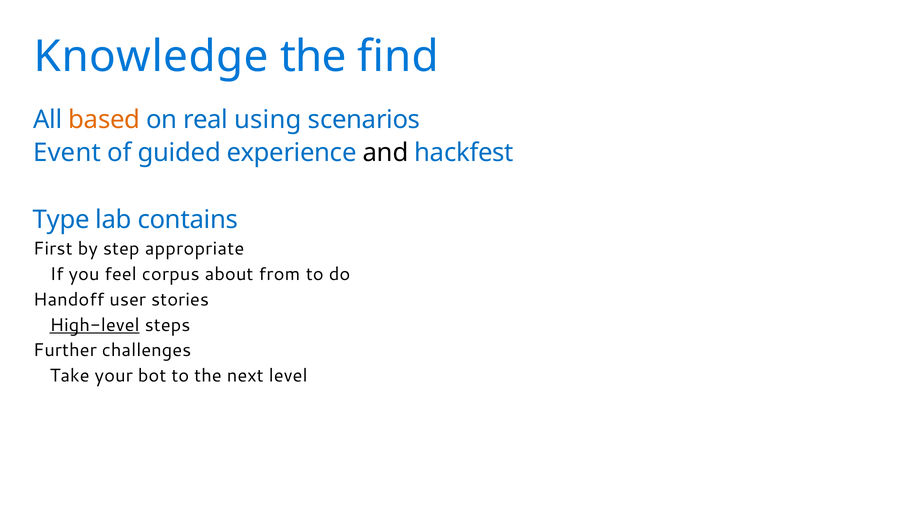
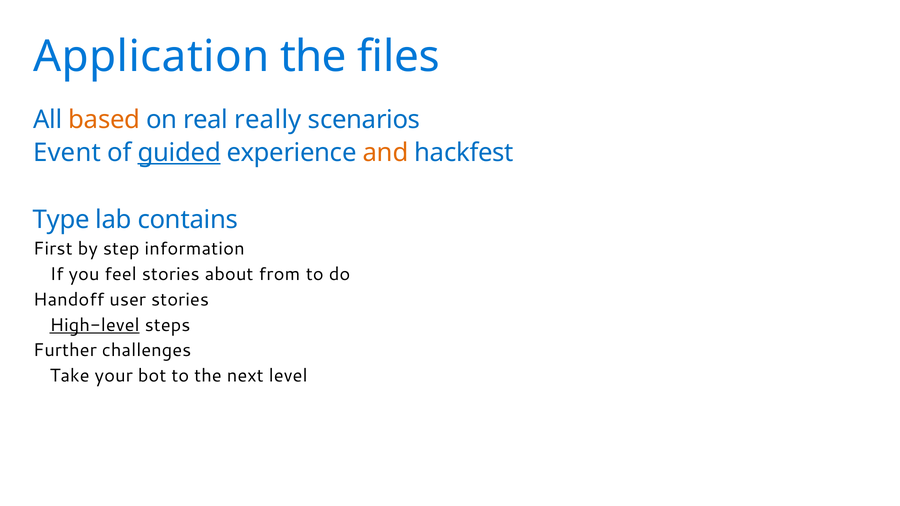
Knowledge: Knowledge -> Application
find: find -> files
using: using -> really
guided underline: none -> present
and colour: black -> orange
appropriate: appropriate -> information
feel corpus: corpus -> stories
